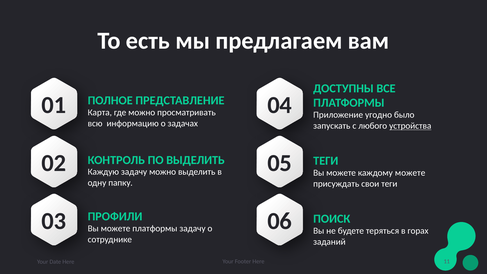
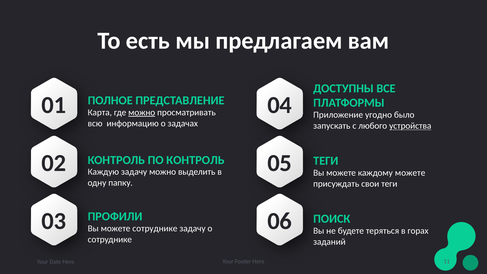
можно at (142, 112) underline: none -> present
ПО ВЫДЕЛИТЬ: ВЫДЕЛИТЬ -> КОНТРОЛЬ
платформы at (155, 228): платформы -> сотруднике
